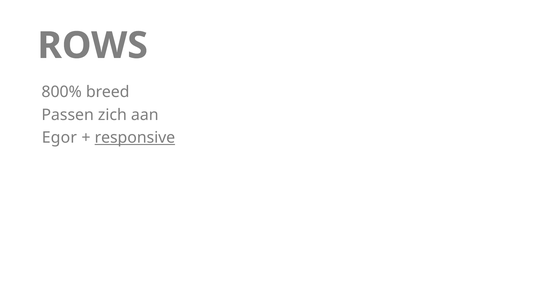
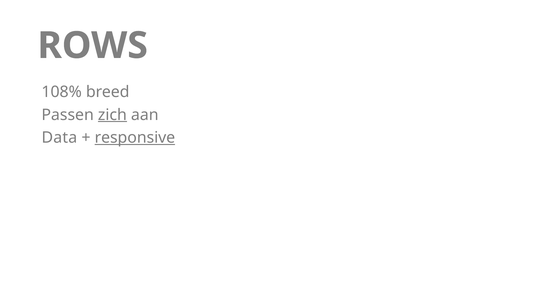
800%: 800% -> 108%
zich underline: none -> present
Egor: Egor -> Data
